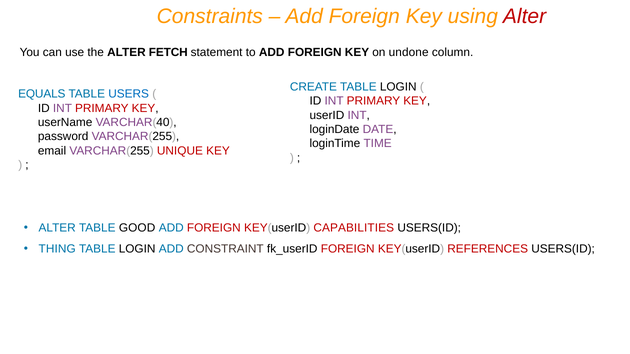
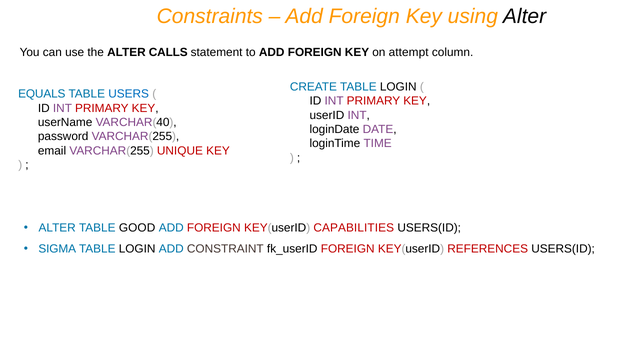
Alter at (525, 16) colour: red -> black
FETCH: FETCH -> CALLS
undone: undone -> attempt
THING: THING -> SIGMA
